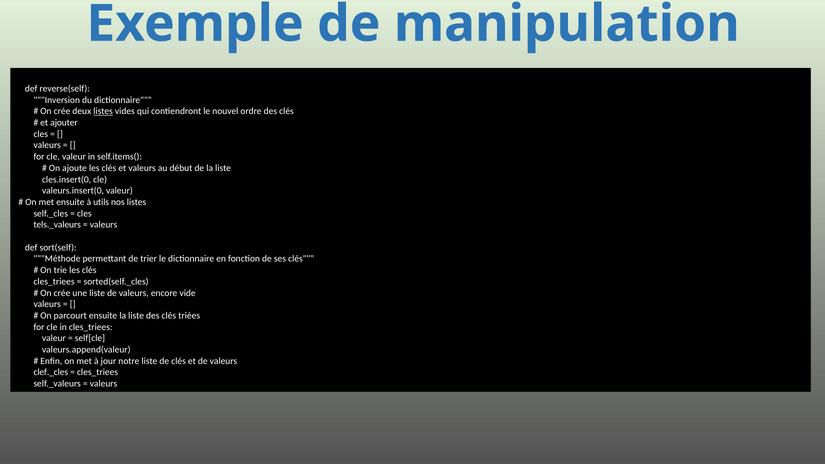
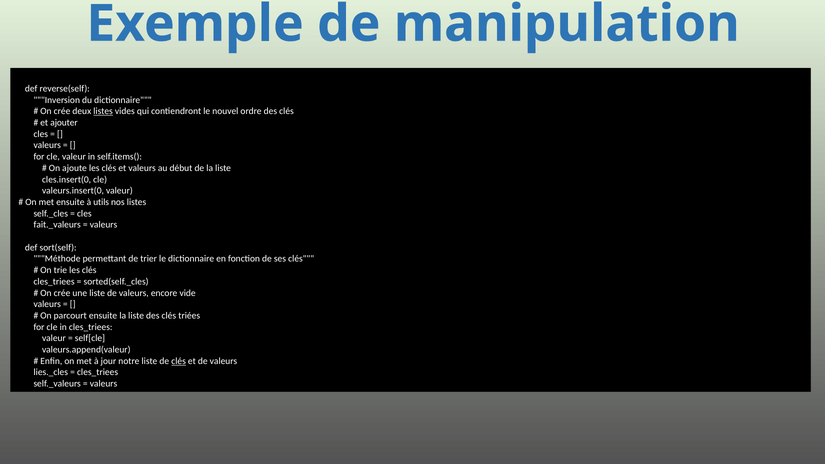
tels._valeurs: tels._valeurs -> fait._valeurs
clés at (179, 361) underline: none -> present
clef._cles: clef._cles -> lies._cles
